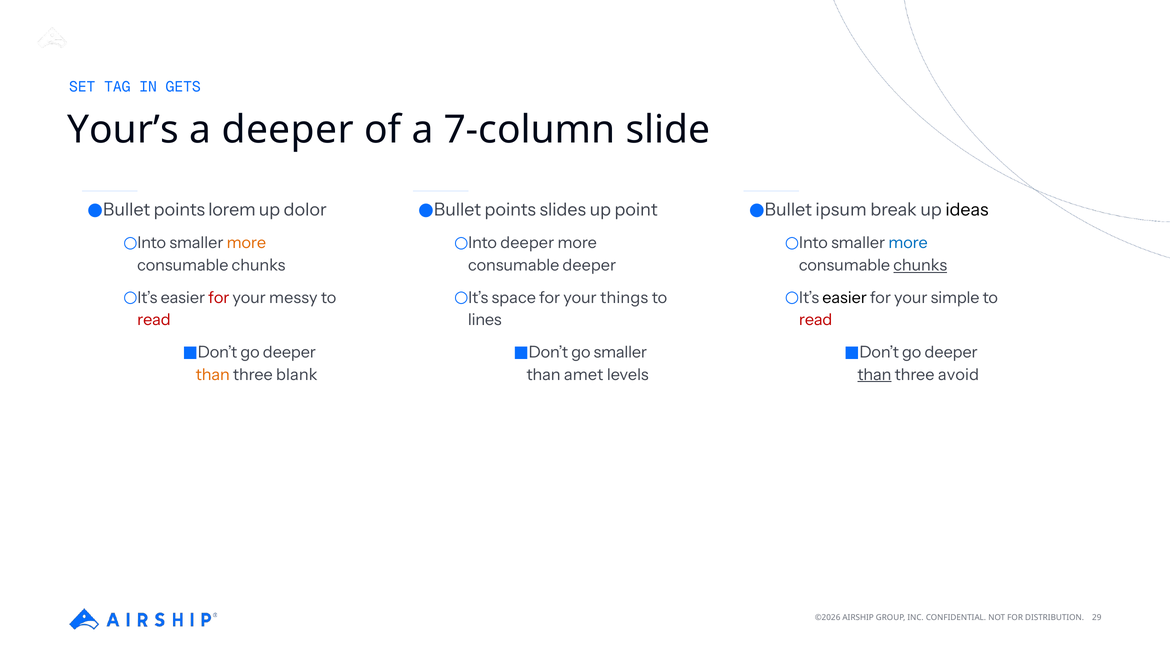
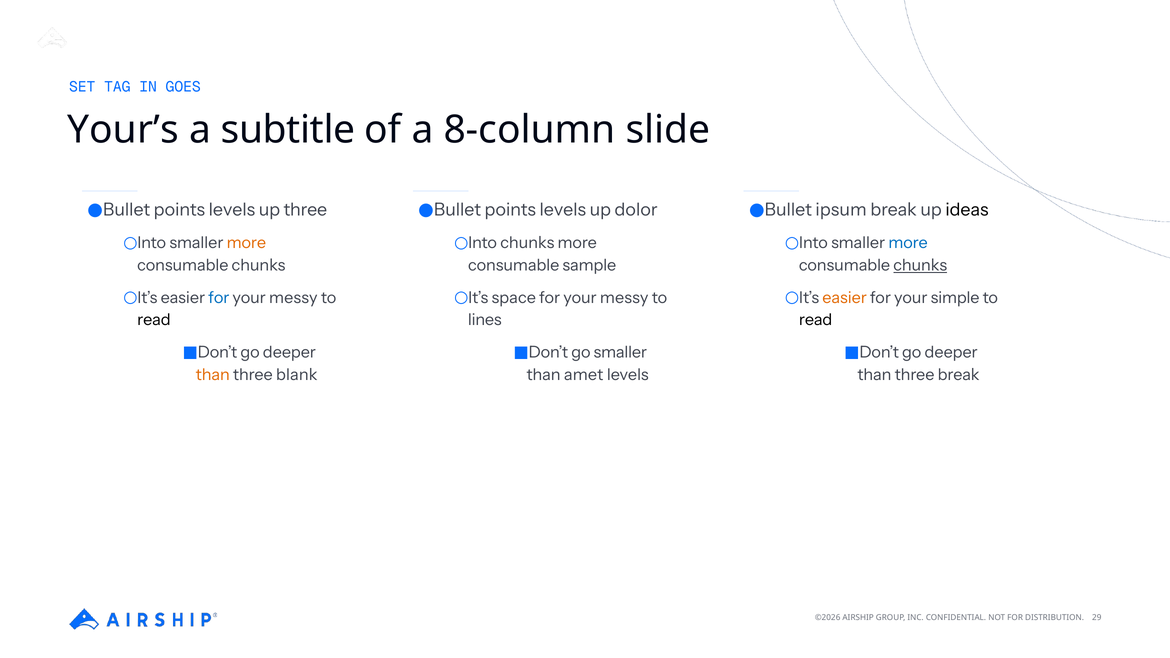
GETS: GETS -> GOES
a deeper: deeper -> subtitle
7-column: 7-column -> 8-column
lorem at (232, 210): lorem -> levels
up dolor: dolor -> three
slides at (563, 210): slides -> levels
point: point -> dolor
deeper at (527, 243): deeper -> chunks
consumable deeper: deeper -> sample
for at (219, 298) colour: red -> blue
things at (624, 298): things -> messy
easier at (845, 298) colour: black -> orange
read at (154, 320) colour: red -> black
read at (816, 320) colour: red -> black
than at (874, 375) underline: present -> none
three avoid: avoid -> break
